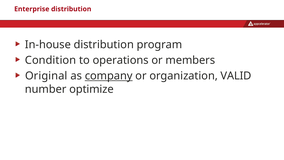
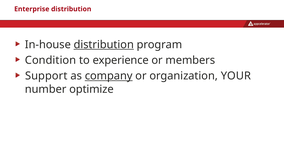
distribution at (104, 45) underline: none -> present
operations: operations -> experience
Original: Original -> Support
VALID: VALID -> YOUR
